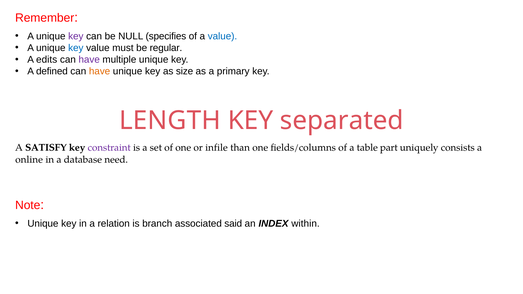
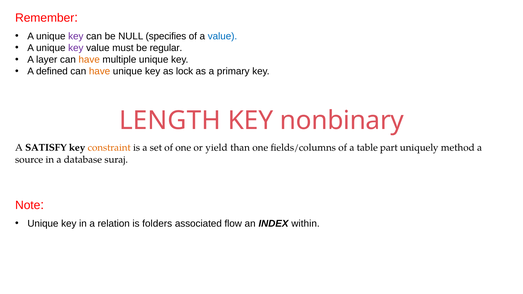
key at (76, 48) colour: blue -> purple
edits: edits -> layer
have at (89, 60) colour: purple -> orange
size: size -> lock
separated: separated -> nonbinary
constraint colour: purple -> orange
infile: infile -> yield
consists: consists -> method
online: online -> source
need: need -> suraj
branch: branch -> folders
said: said -> flow
